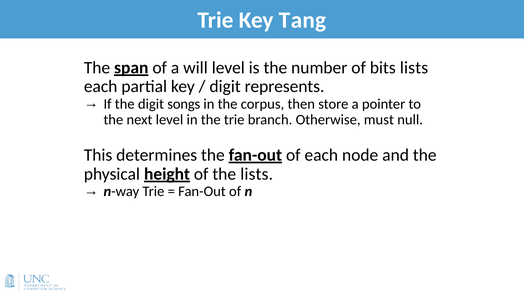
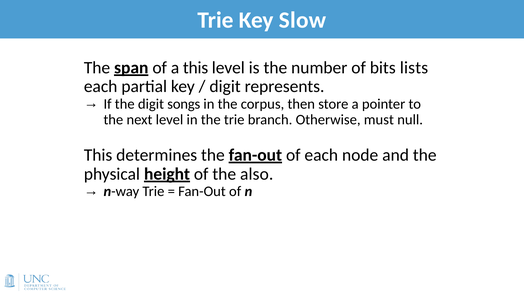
Tang: Tang -> Slow
a will: will -> this
the lists: lists -> also
